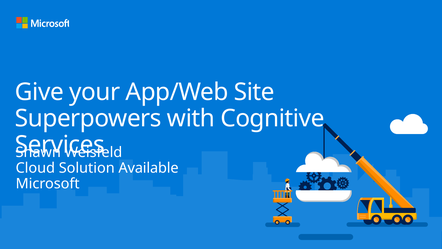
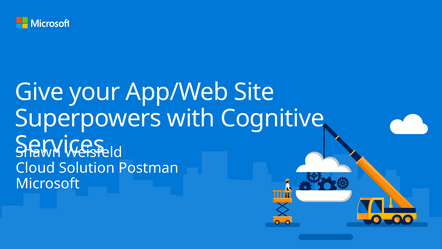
Available: Available -> Postman
